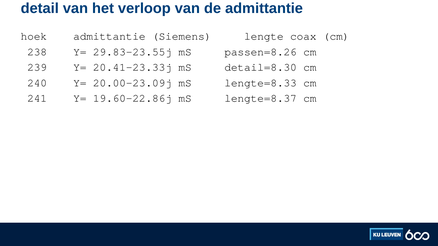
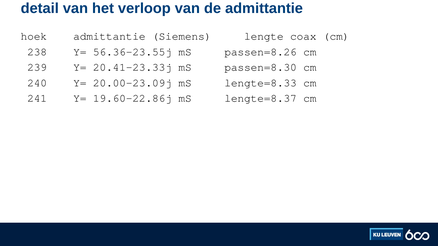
29.83-23.55j: 29.83-23.55j -> 56.36-23.55j
detail=8.30: detail=8.30 -> passen=8.30
